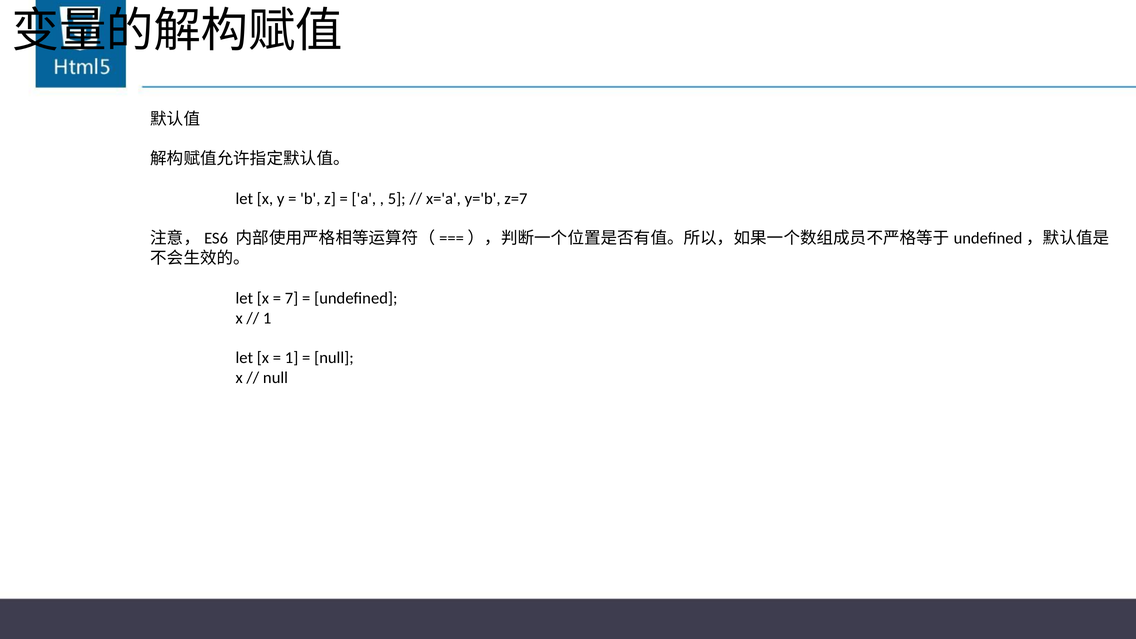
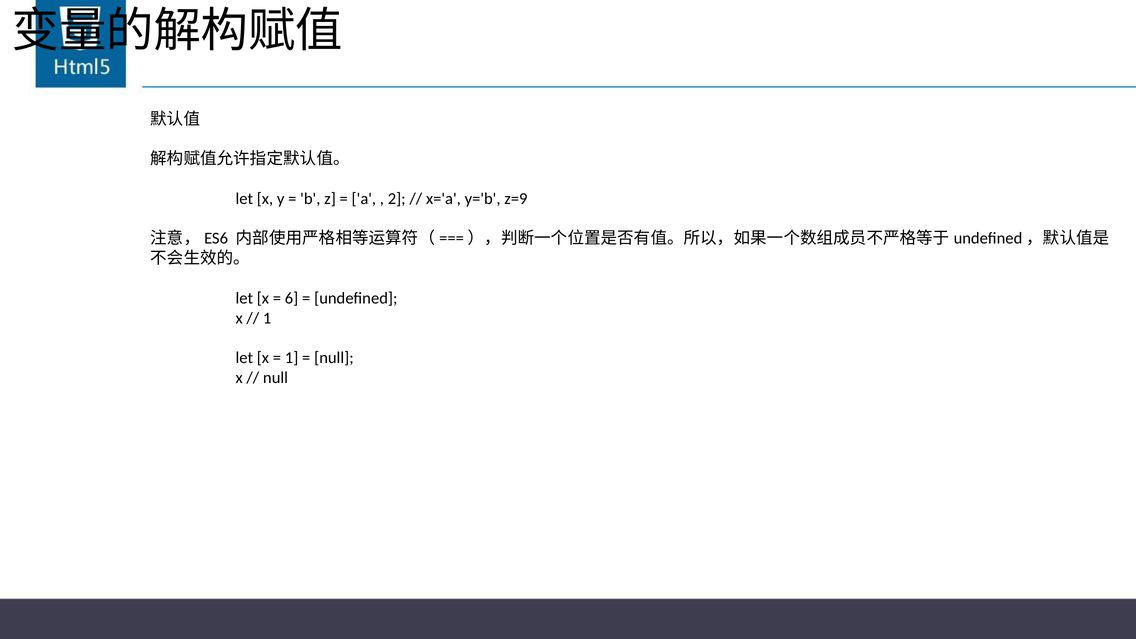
5: 5 -> 2
z=7: z=7 -> z=9
7: 7 -> 6
